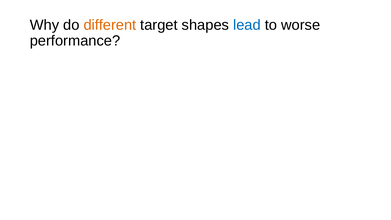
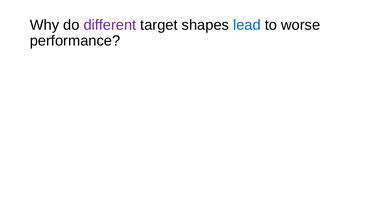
different colour: orange -> purple
